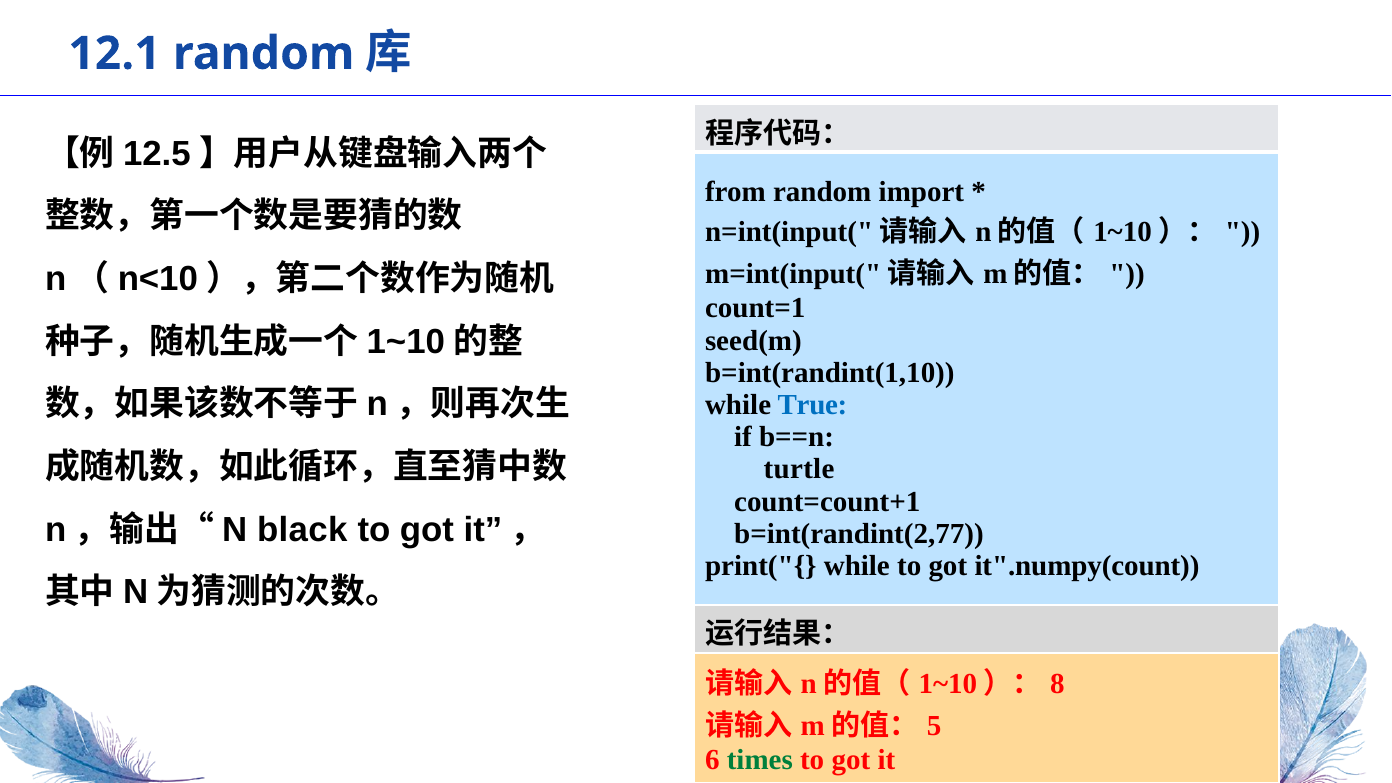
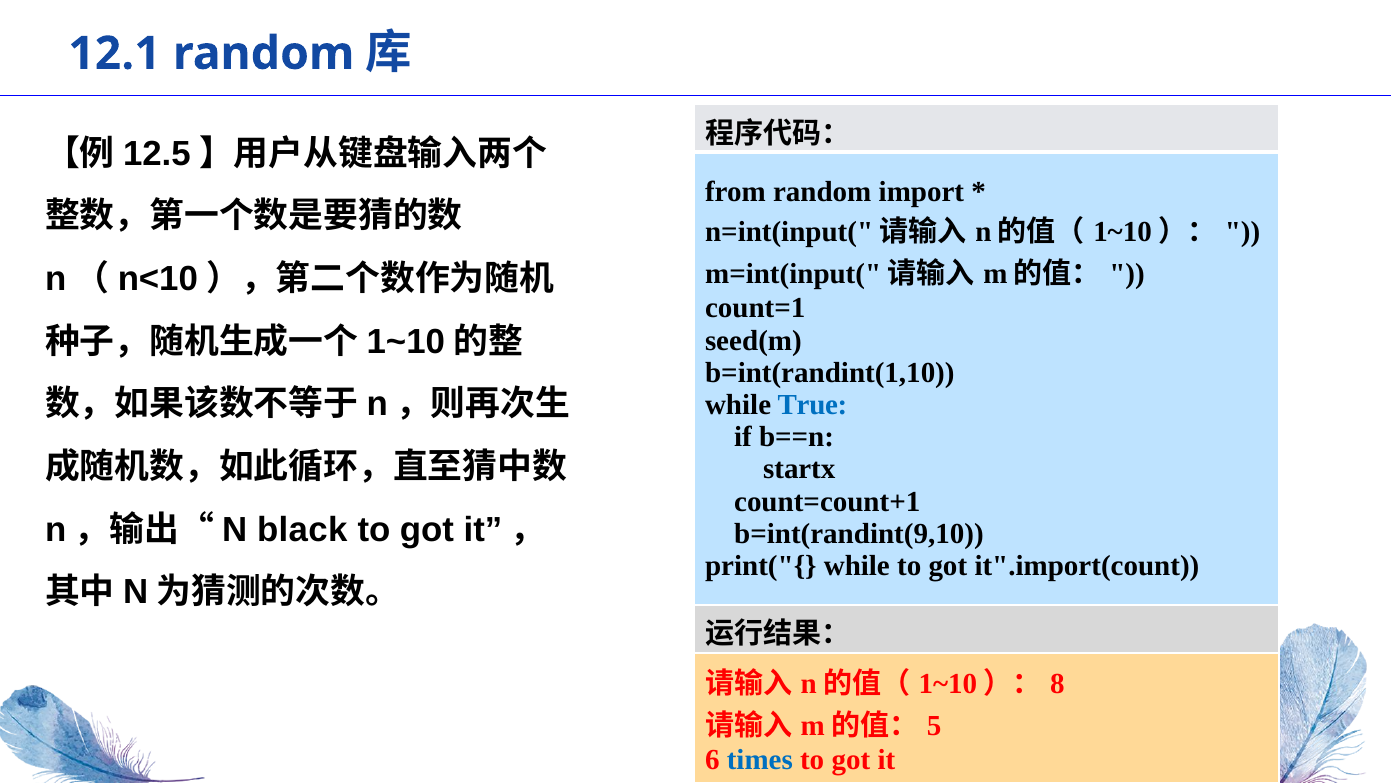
turtle: turtle -> startx
b=int(randint(2,77: b=int(randint(2,77 -> b=int(randint(9,10
it".numpy(count: it".numpy(count -> it".import(count
times colour: green -> blue
